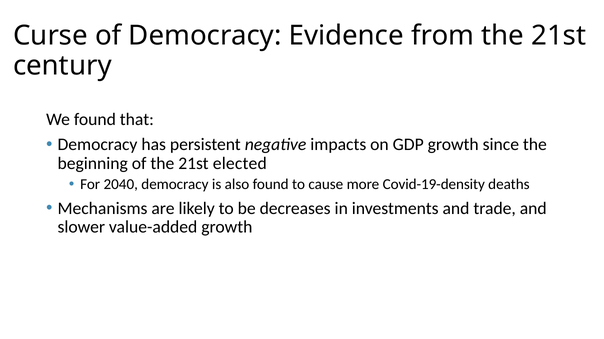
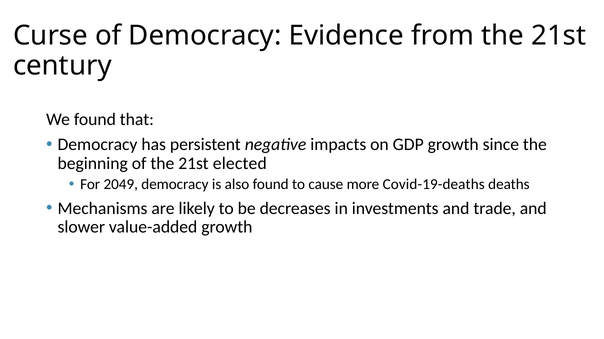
2040: 2040 -> 2049
Covid-19-density: Covid-19-density -> Covid-19-deaths
